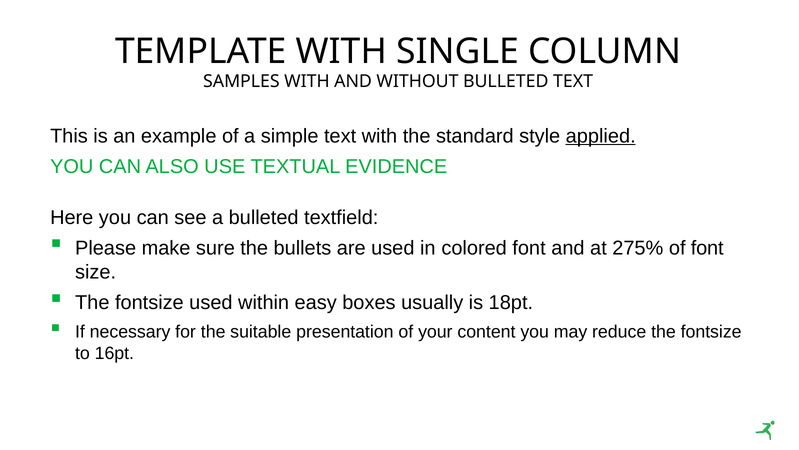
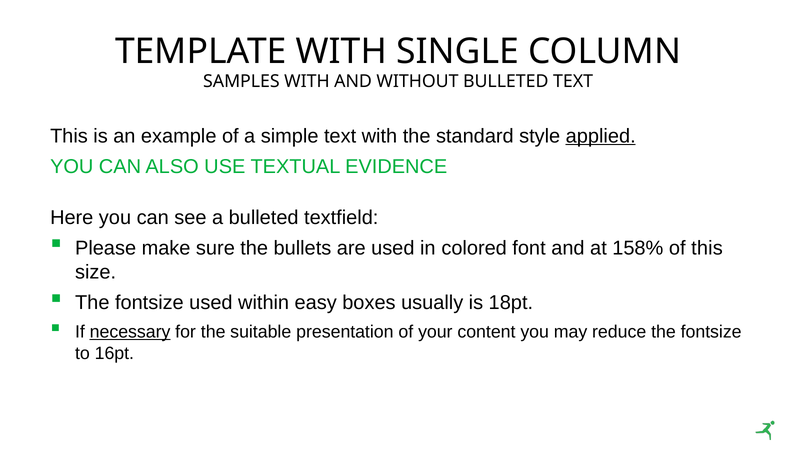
275%: 275% -> 158%
of font: font -> this
necessary underline: none -> present
